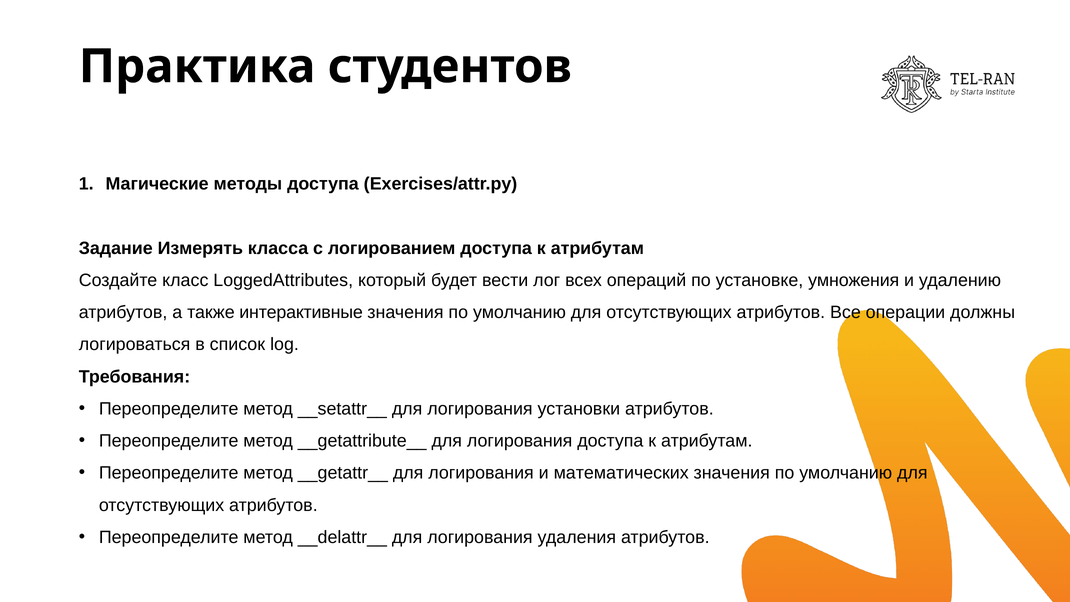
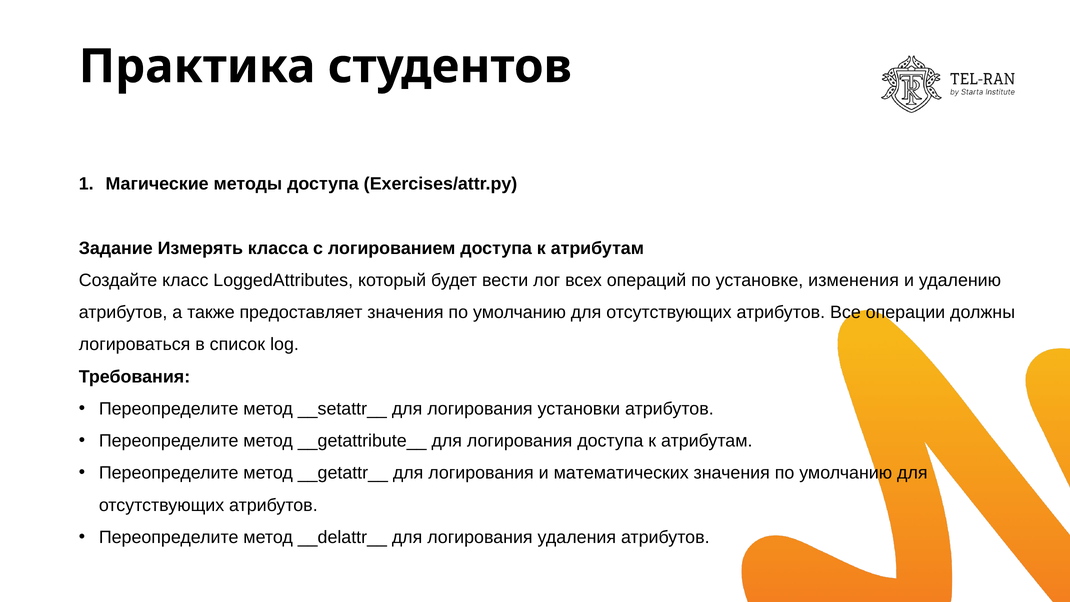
умножения: умножения -> изменения
интерактивные: интерактивные -> предоставляет
